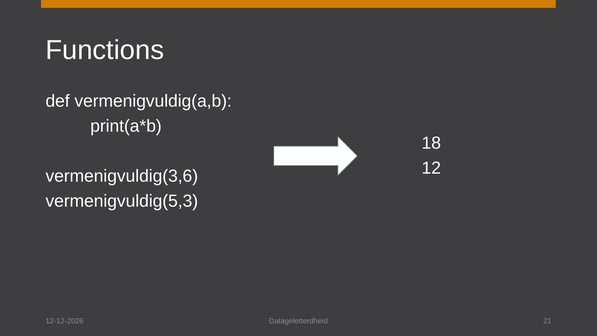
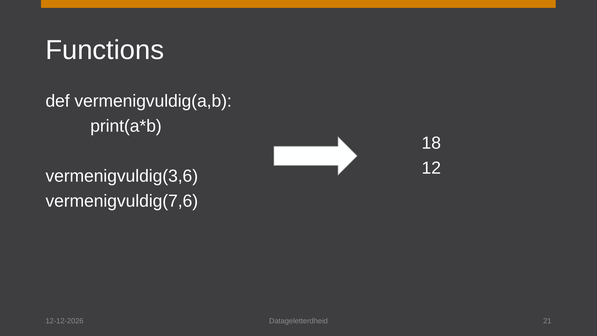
vermenigvuldig(5,3: vermenigvuldig(5,3 -> vermenigvuldig(7,6
